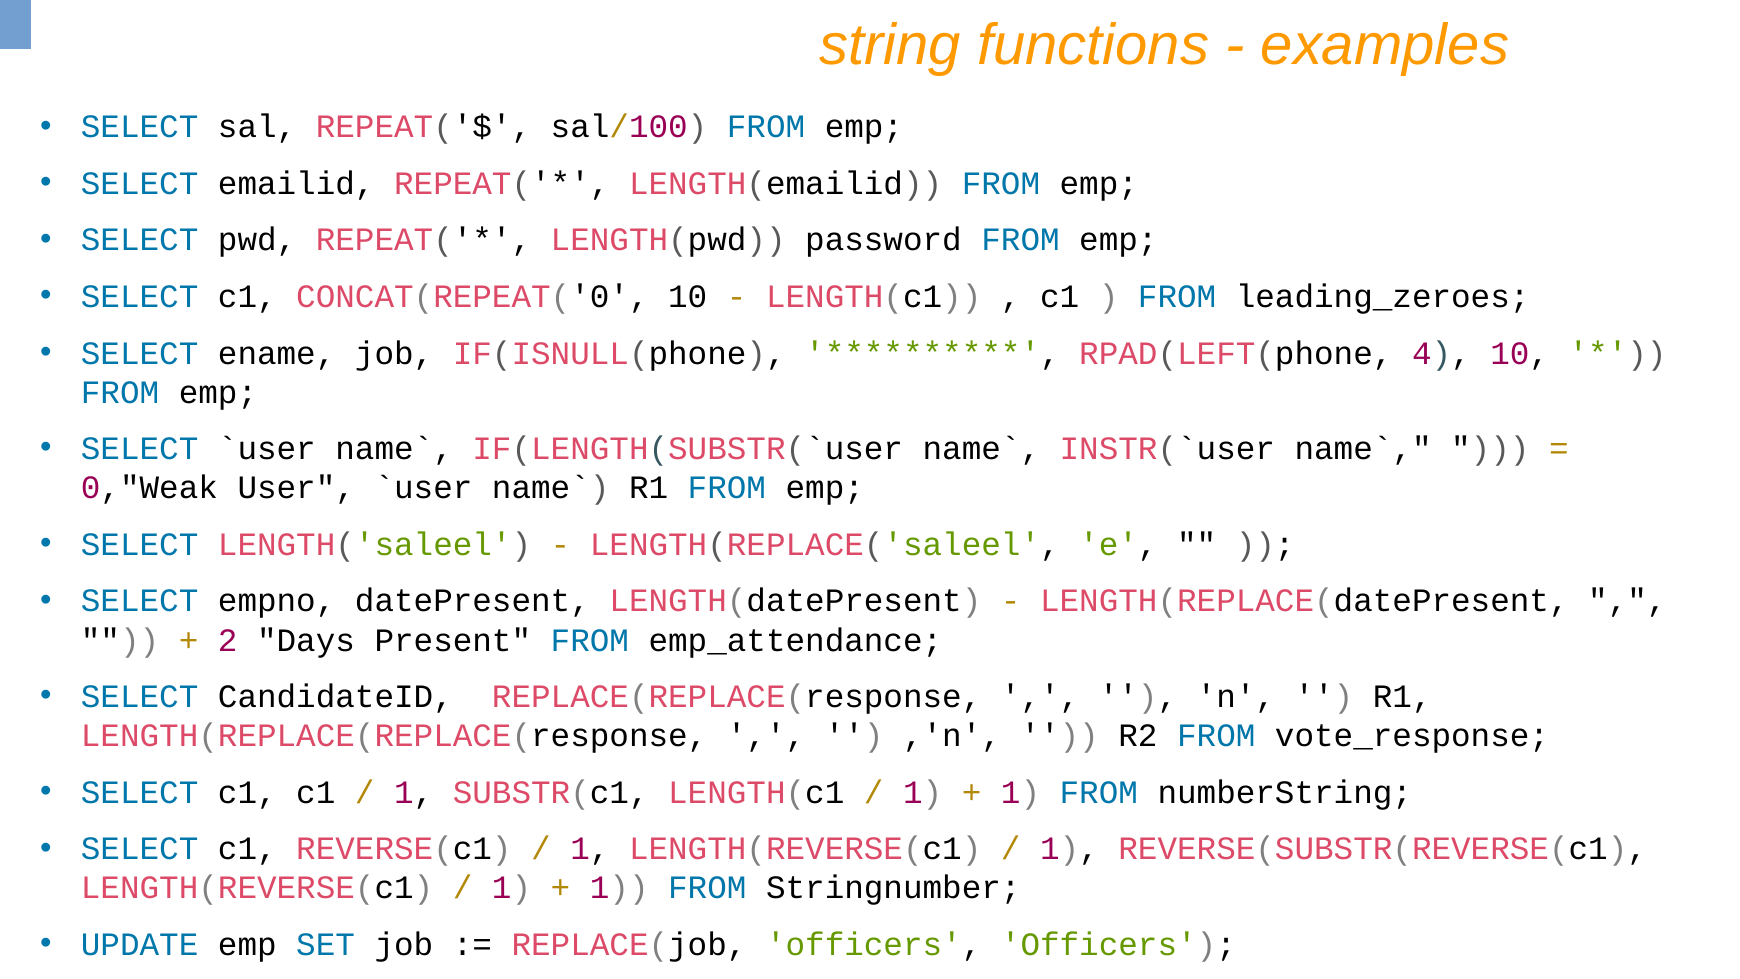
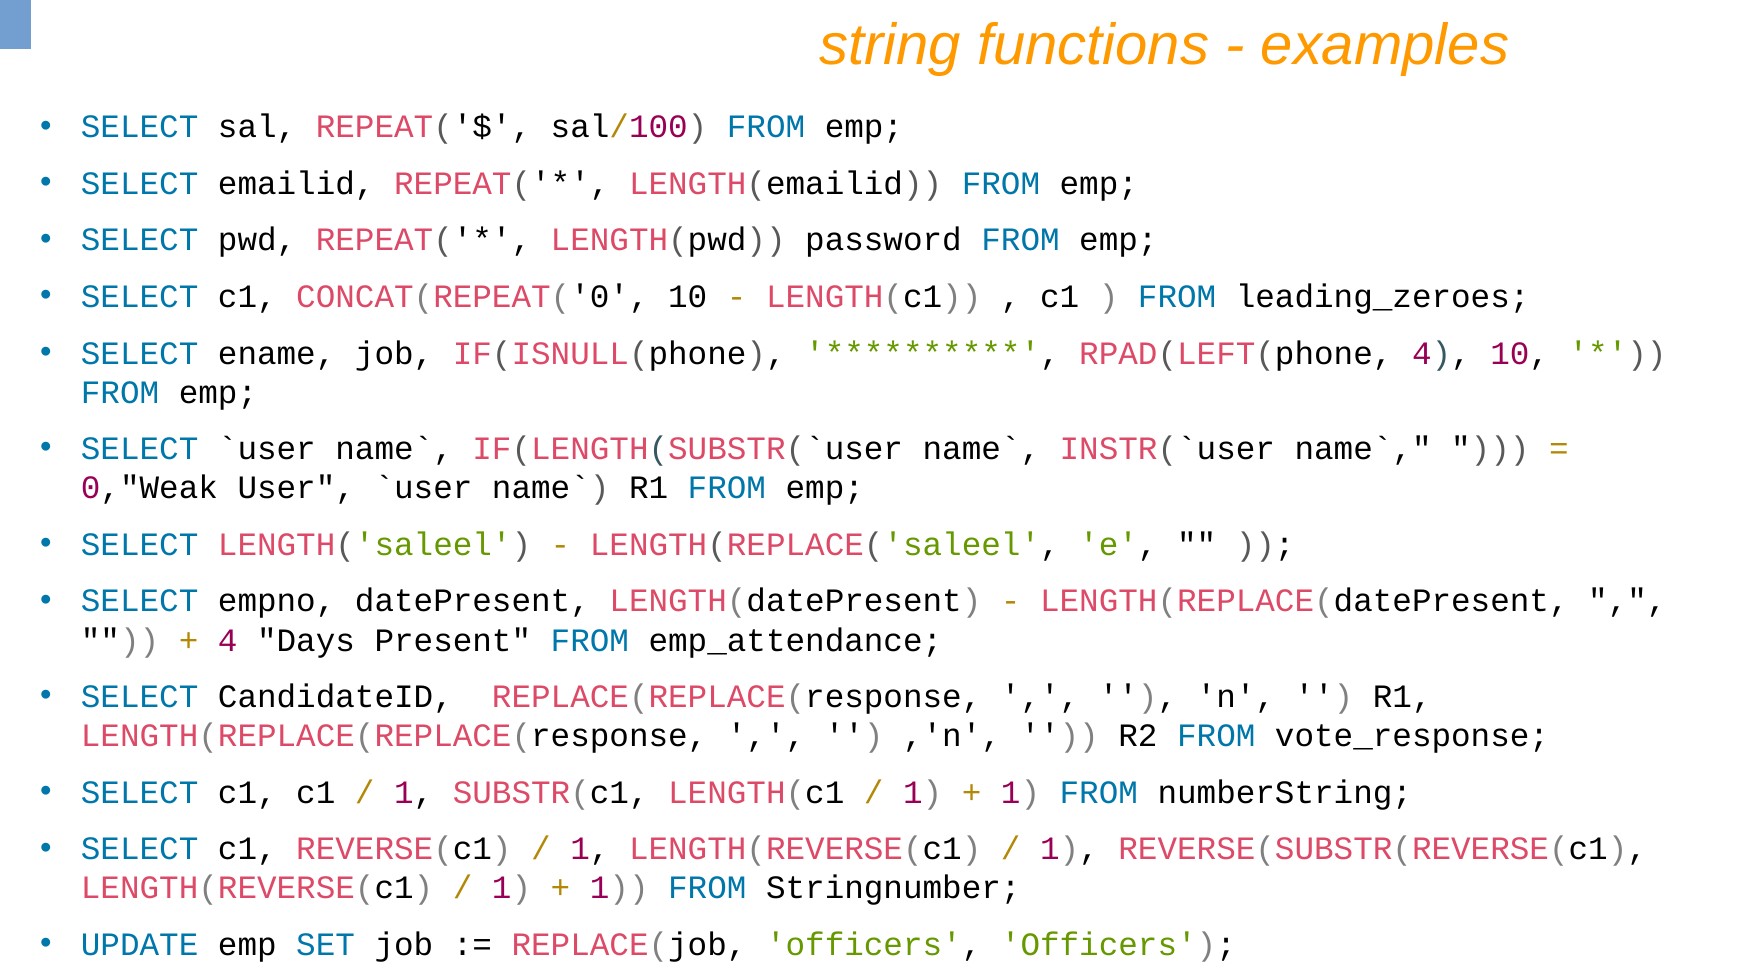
2 at (228, 640): 2 -> 4
